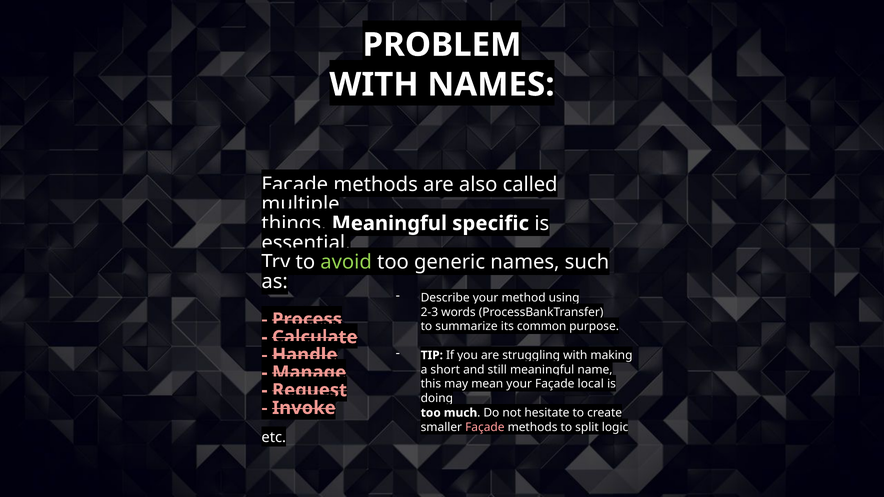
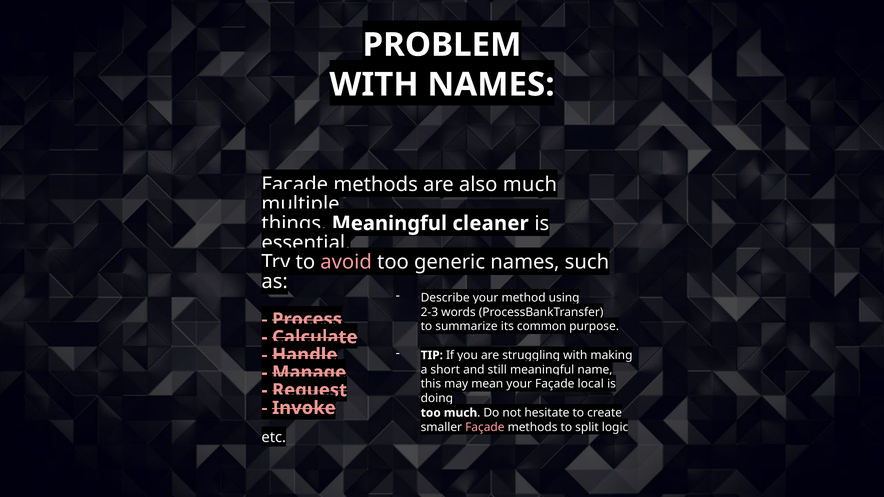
also called: called -> much
specific: specific -> cleaner
avoid colour: light green -> pink
